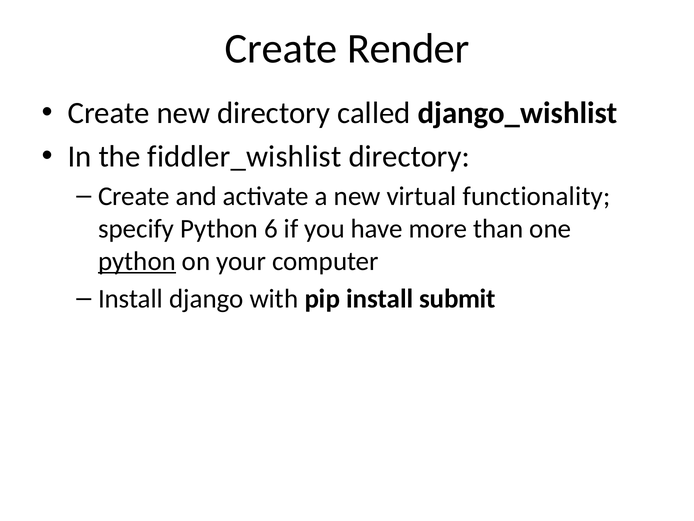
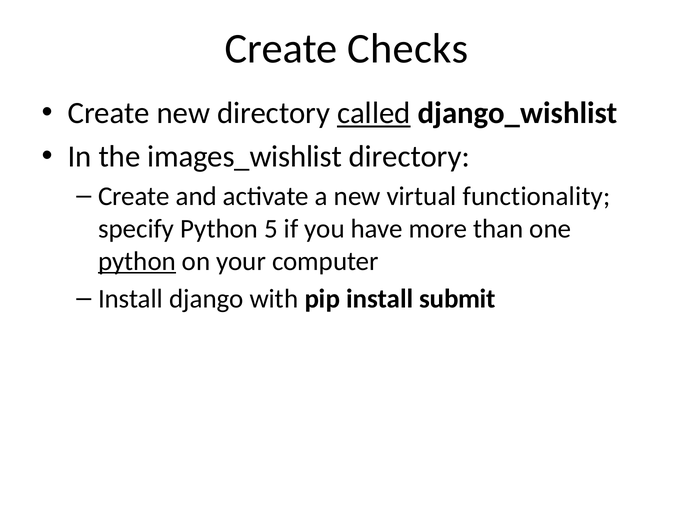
Render: Render -> Checks
called underline: none -> present
fiddler_wishlist: fiddler_wishlist -> images_wishlist
6: 6 -> 5
